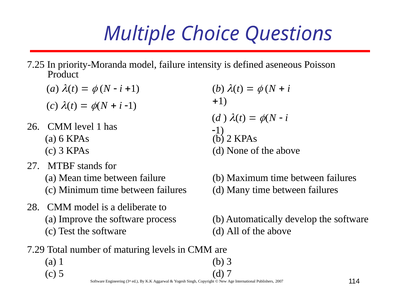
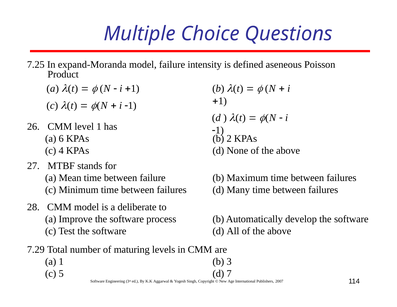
priority-Moranda: priority-Moranda -> expand-Moranda
c 3: 3 -> 4
